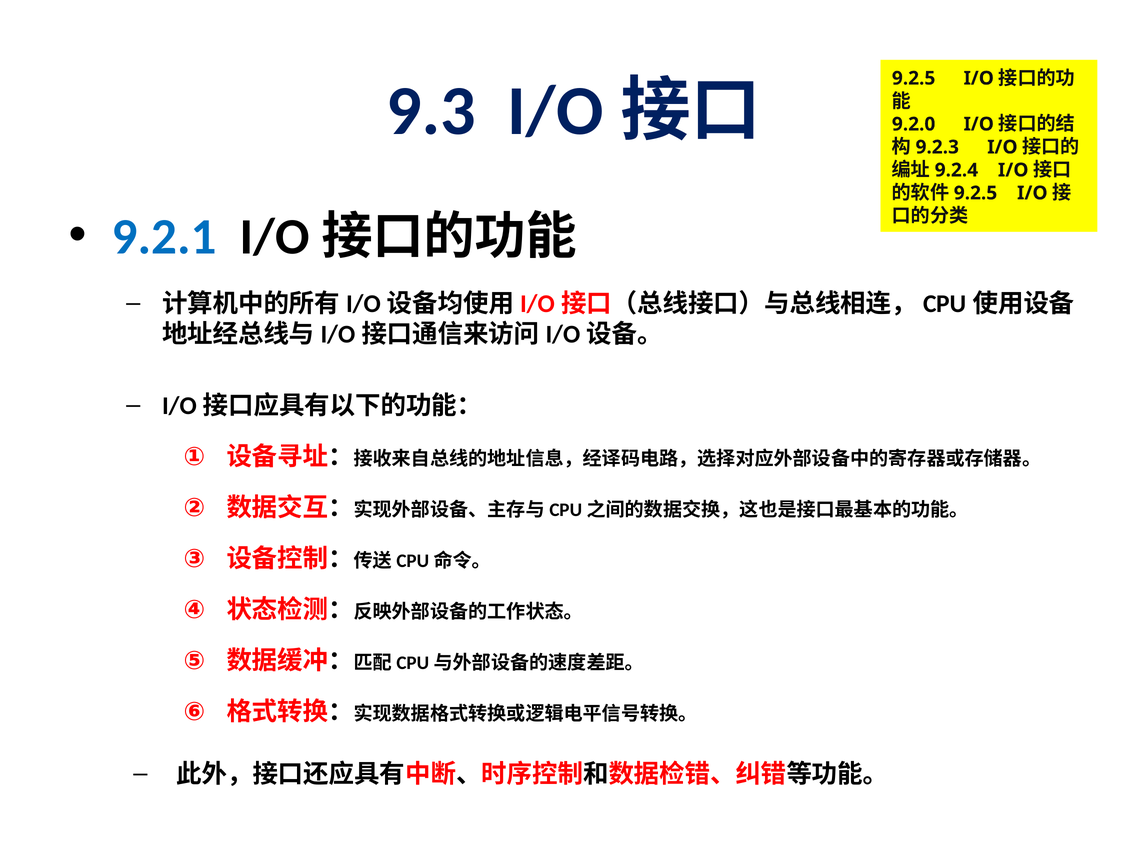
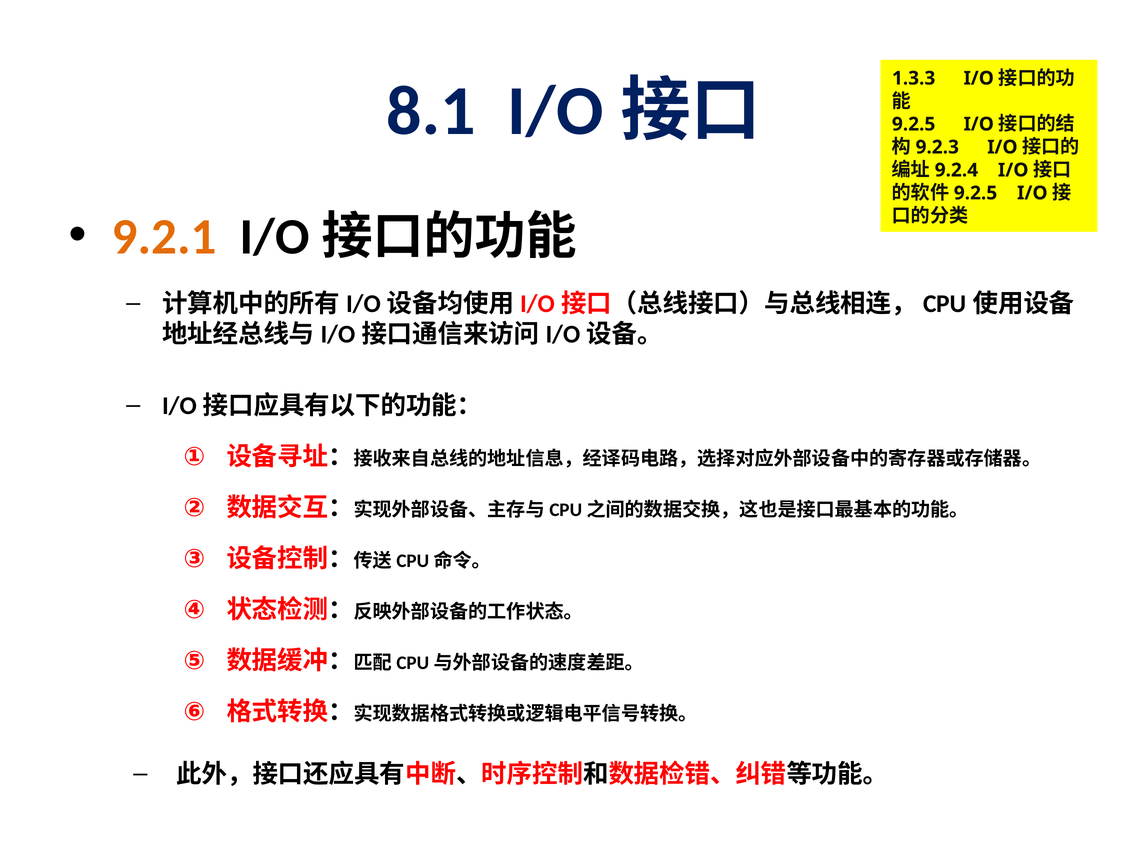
9.3: 9.3 -> 8.1
9.2.5 at (914, 78): 9.2.5 -> 1.3.3
9.2.0 at (914, 124): 9.2.0 -> 9.2.5
9.2.1 colour: blue -> orange
